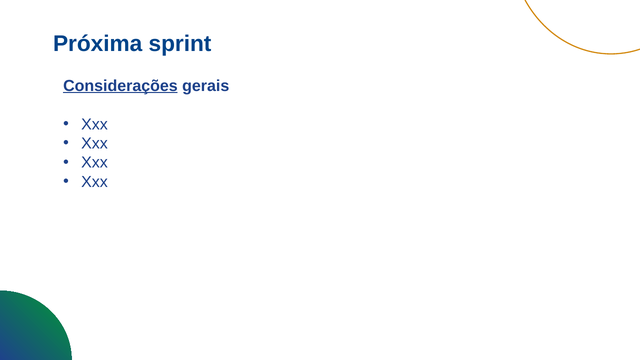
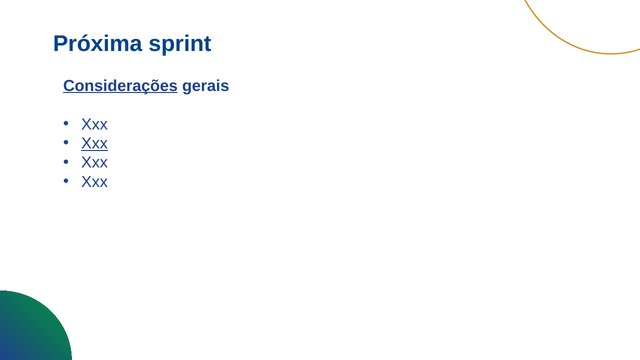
Xxx at (94, 143) underline: none -> present
